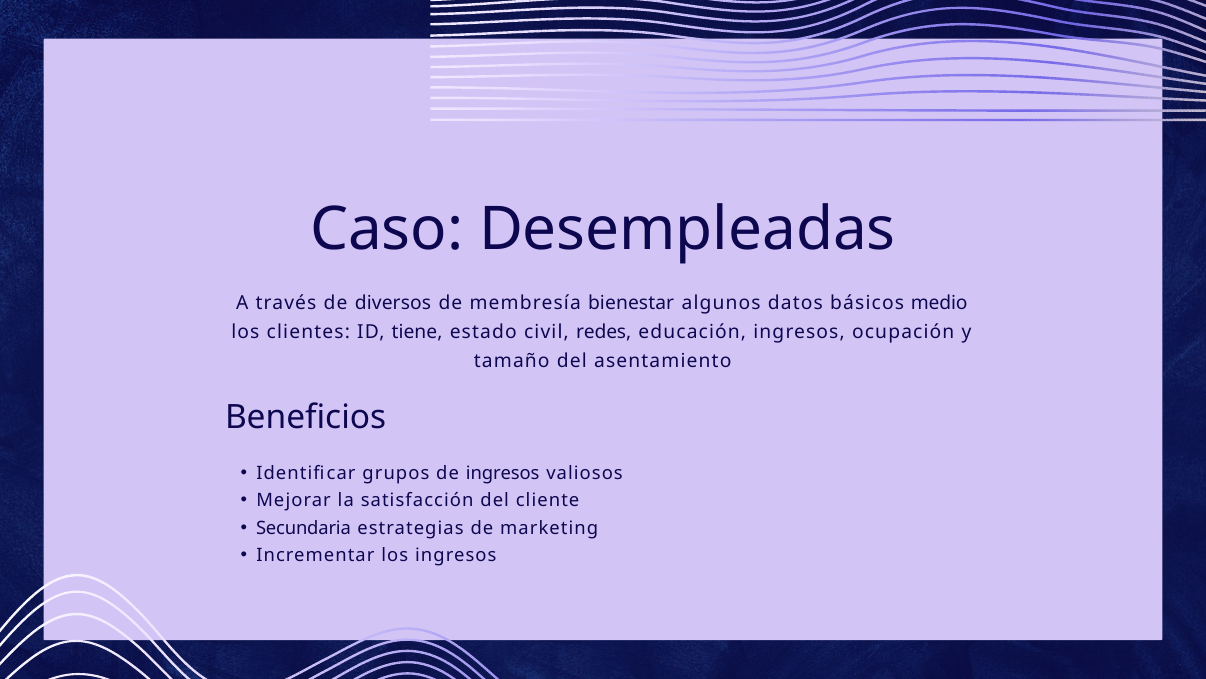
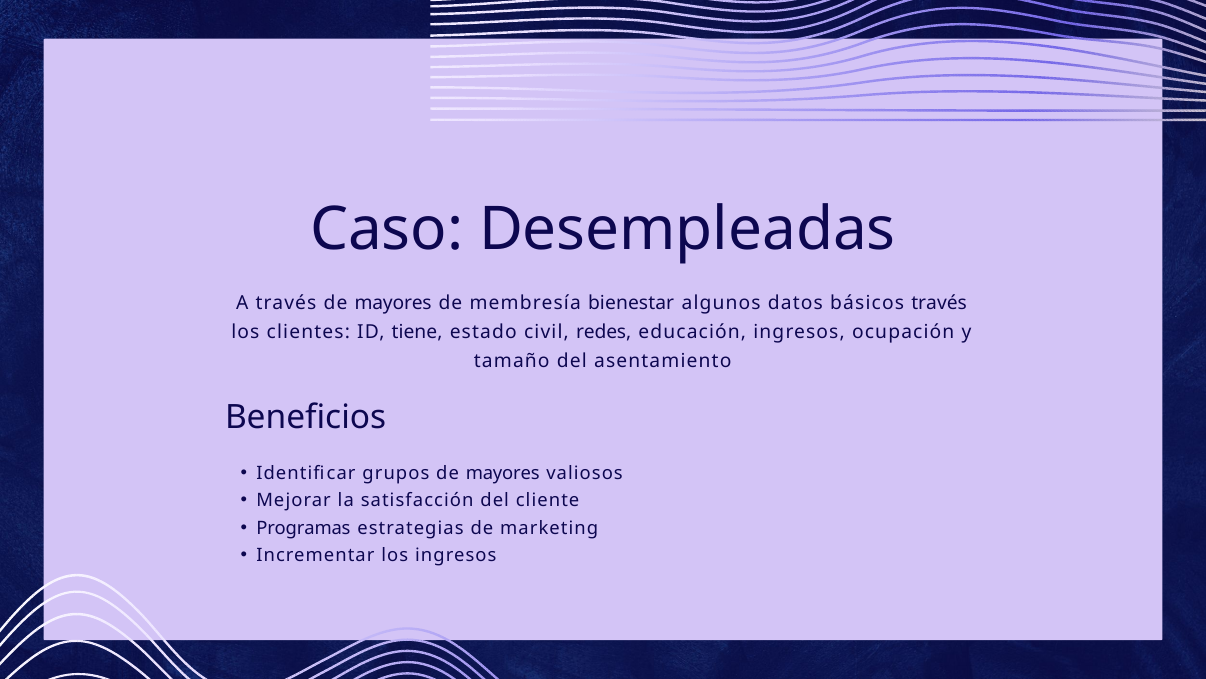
través de diversos: diversos -> mayores
básicos medio: medio -> través
grupos de ingresos: ingresos -> mayores
Secundaria: Secundaria -> Programas
